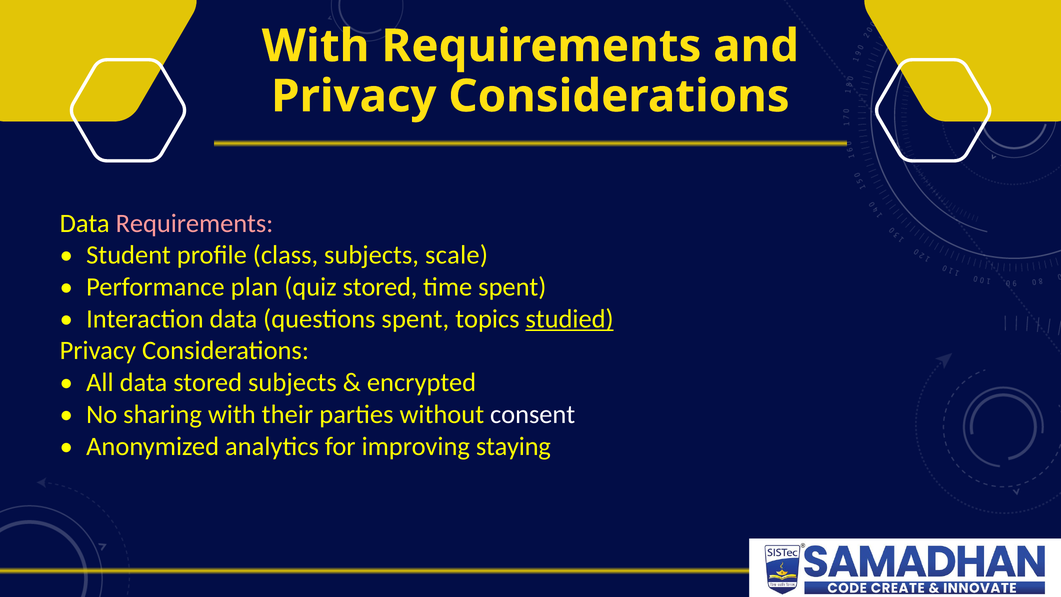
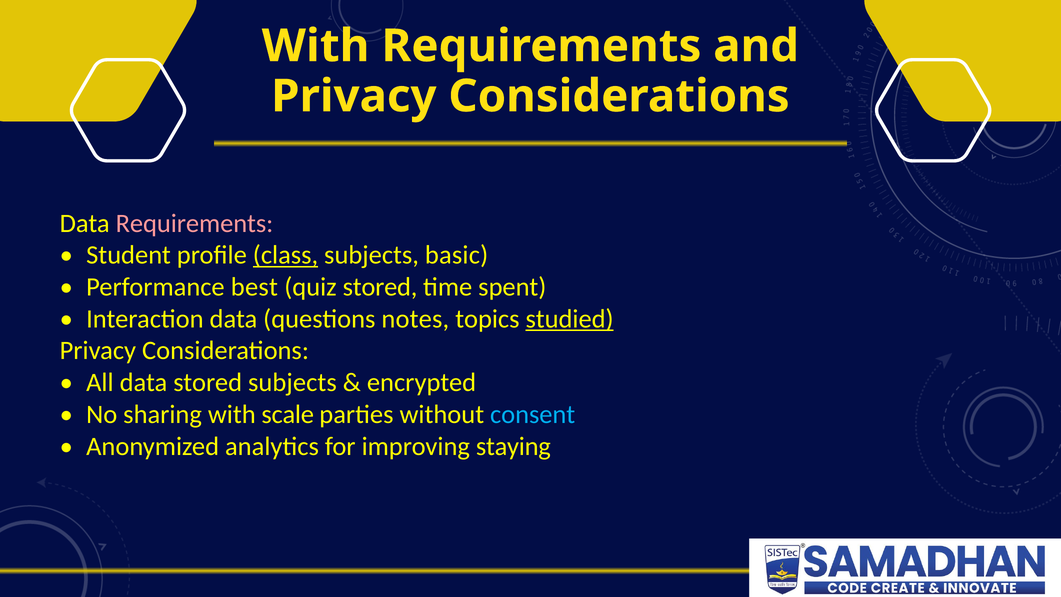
class underline: none -> present
scale: scale -> basic
plan: plan -> best
questions spent: spent -> notes
their: their -> scale
consent colour: white -> light blue
